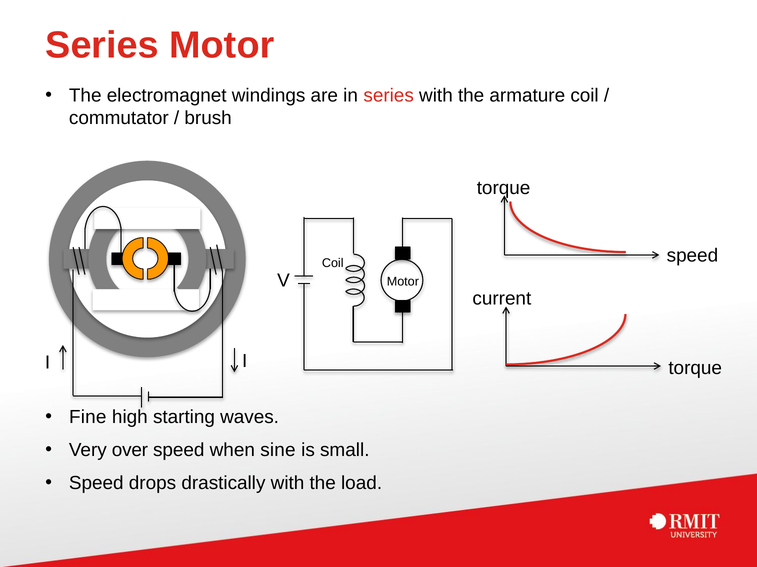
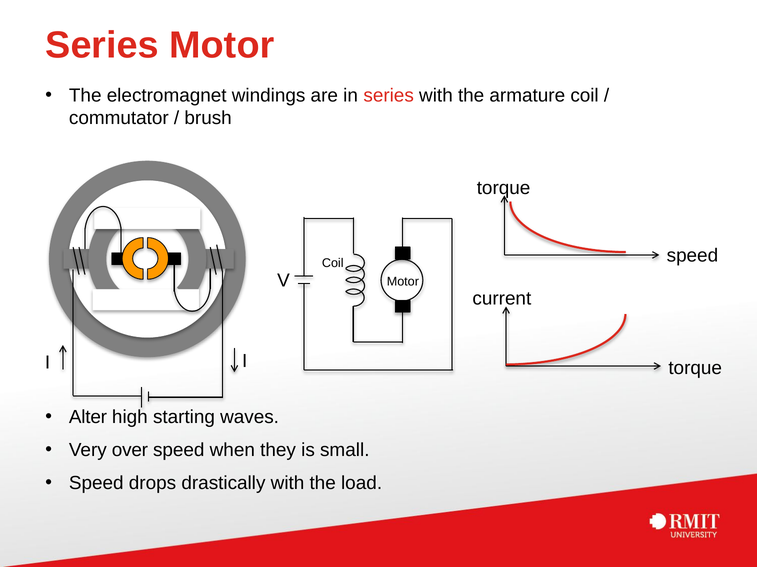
Fine: Fine -> Alter
sine: sine -> they
